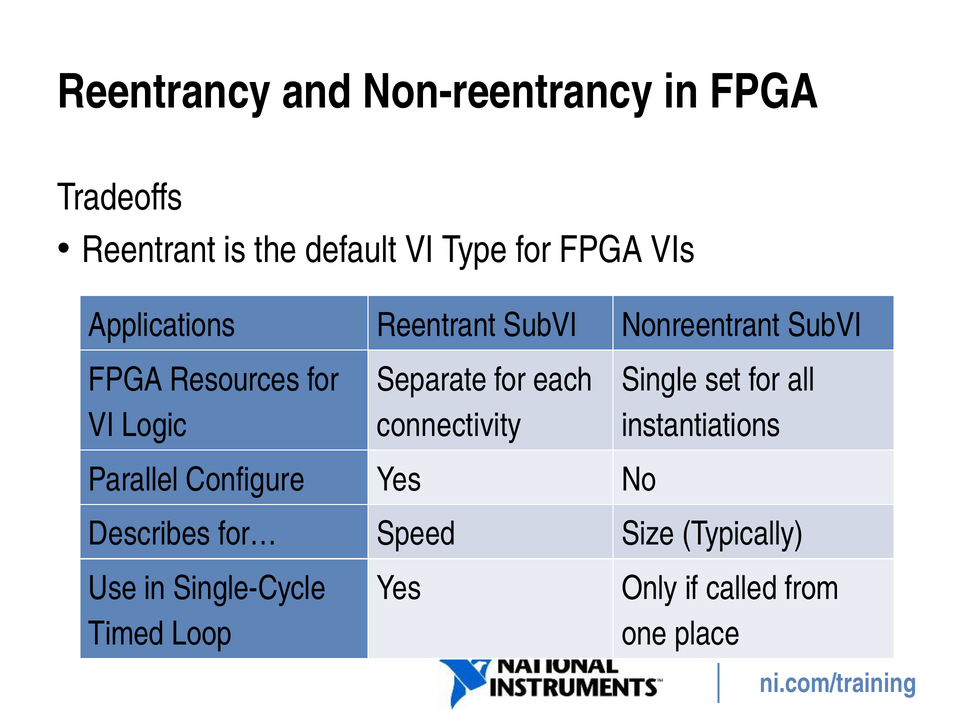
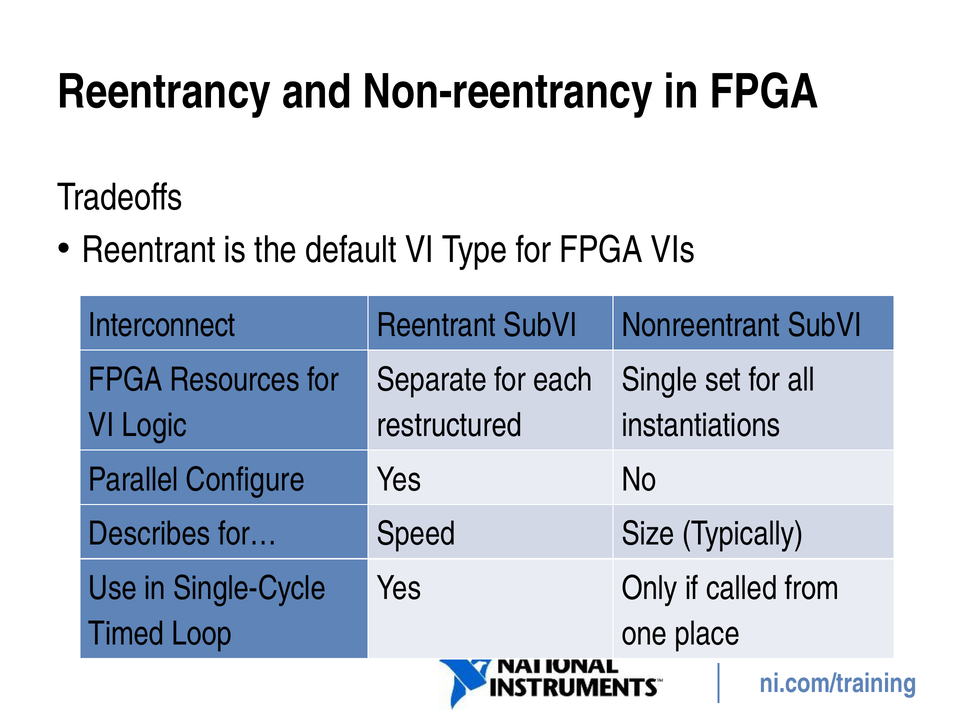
Applications: Applications -> Interconnect
connectivity: connectivity -> restructured
